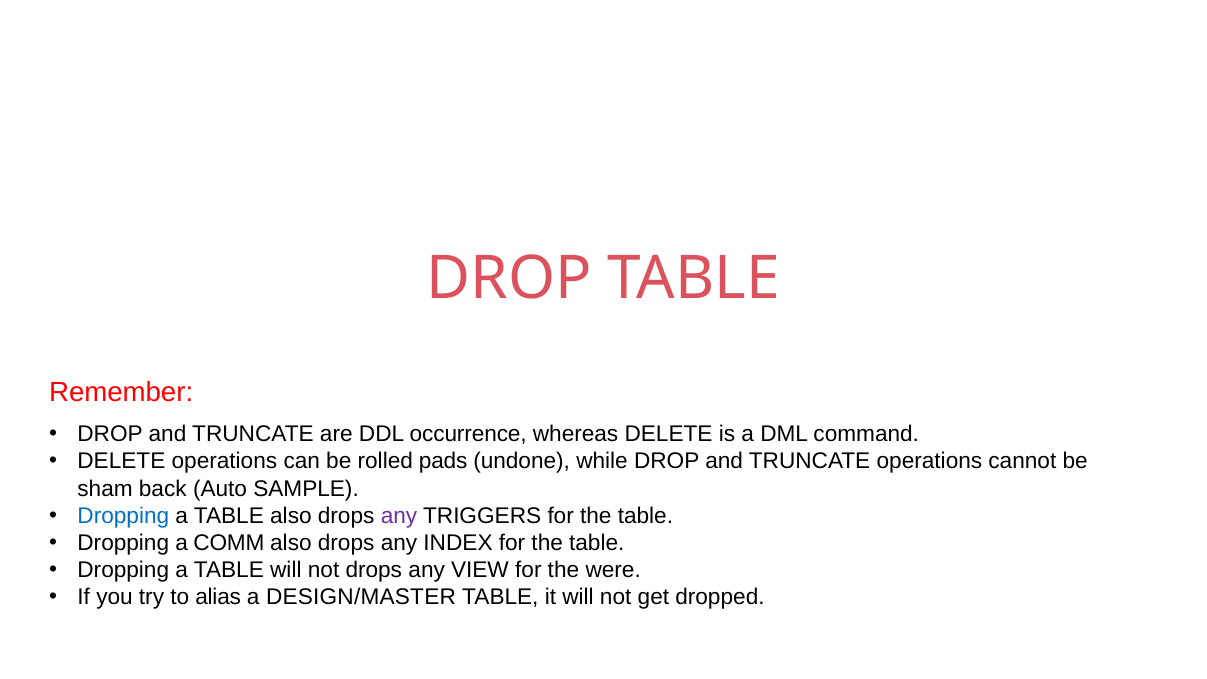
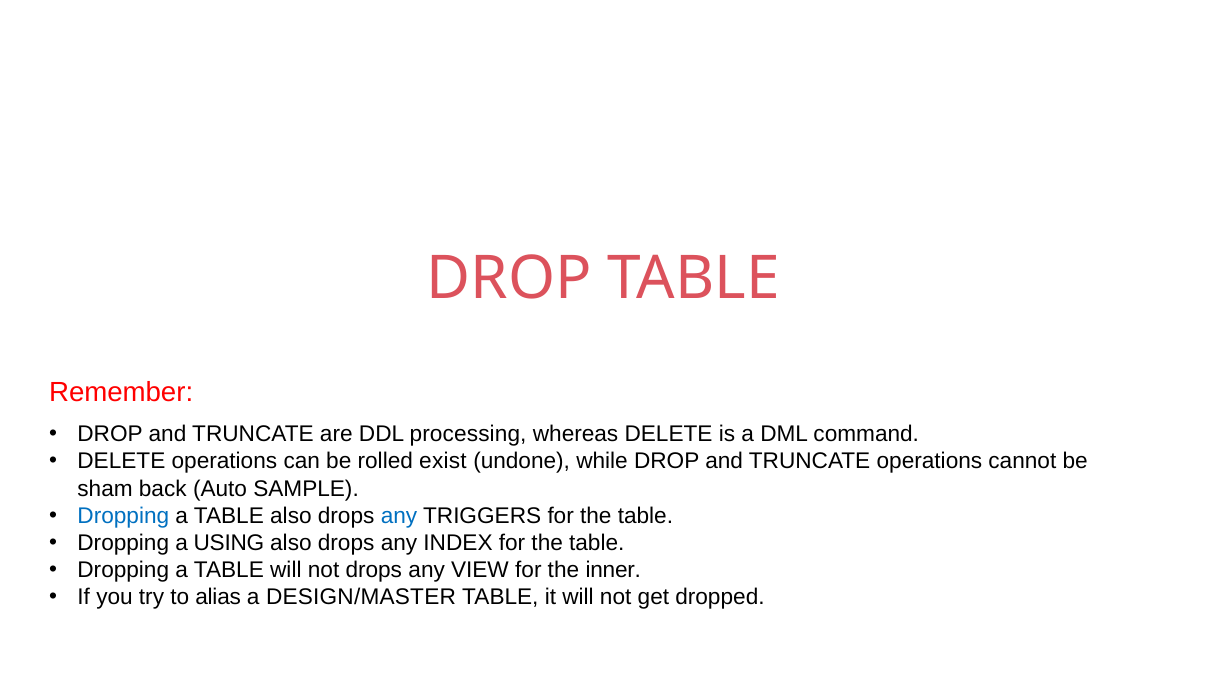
occurrence: occurrence -> processing
pads: pads -> exist
any at (399, 516) colour: purple -> blue
COMM: COMM -> USING
were: were -> inner
